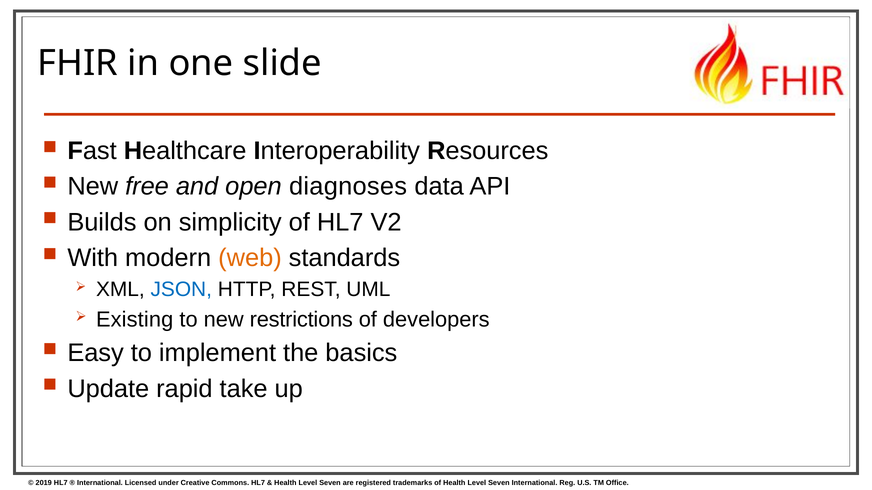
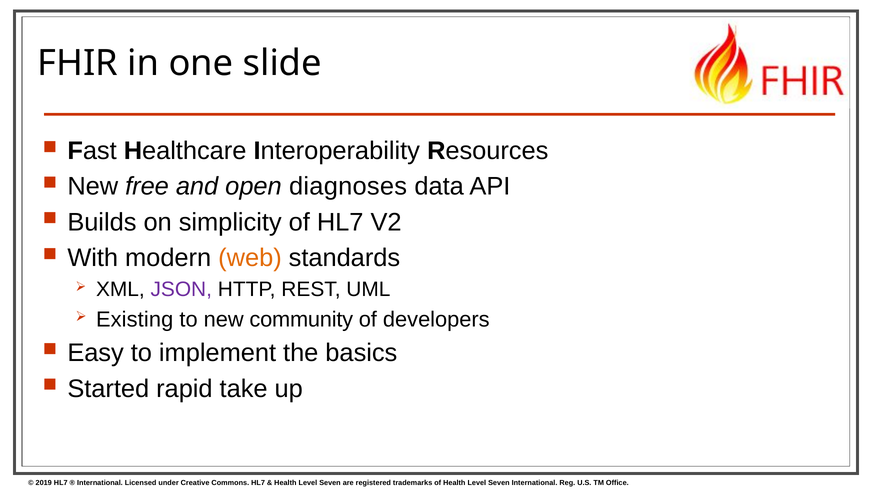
JSON colour: blue -> purple
restrictions: restrictions -> community
Update: Update -> Started
